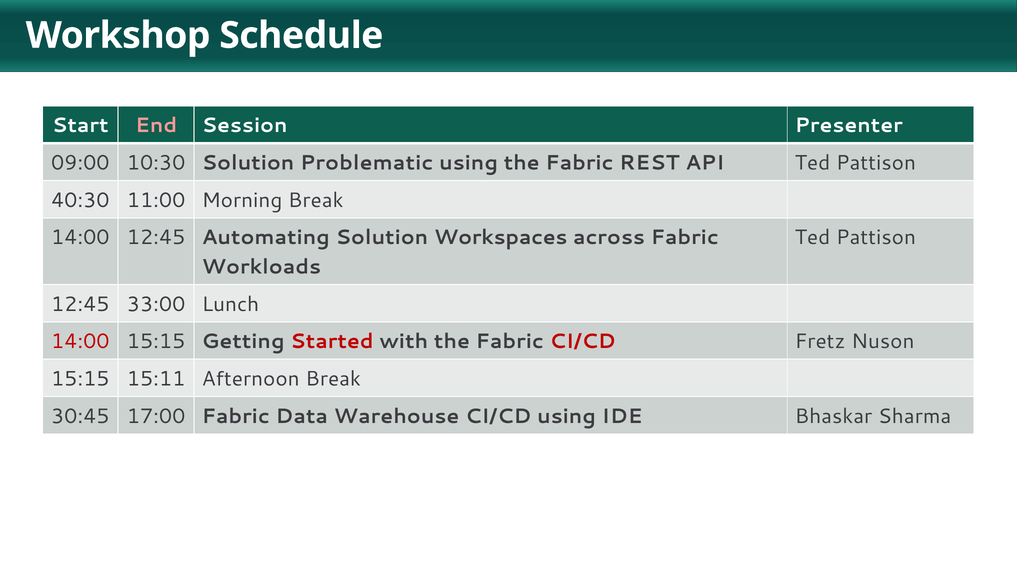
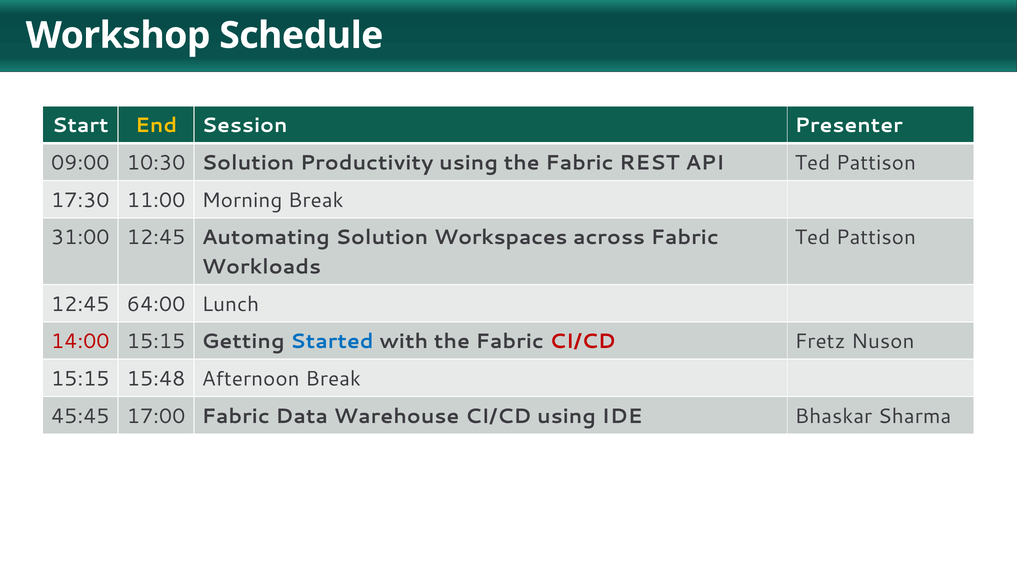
End colour: pink -> yellow
Problematic: Problematic -> Productivity
40:30: 40:30 -> 17:30
14:00 at (80, 238): 14:00 -> 31:00
33:00: 33:00 -> 64:00
Started colour: red -> blue
15:11: 15:11 -> 15:48
30:45: 30:45 -> 45:45
